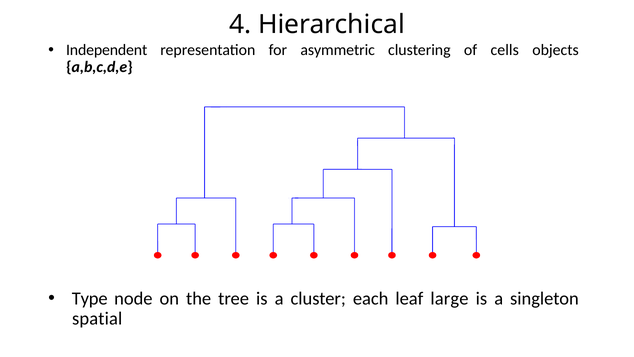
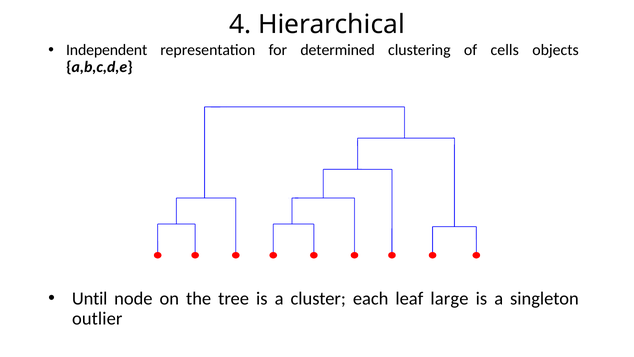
asymmetric: asymmetric -> determined
Type: Type -> Until
spatial: spatial -> outlier
